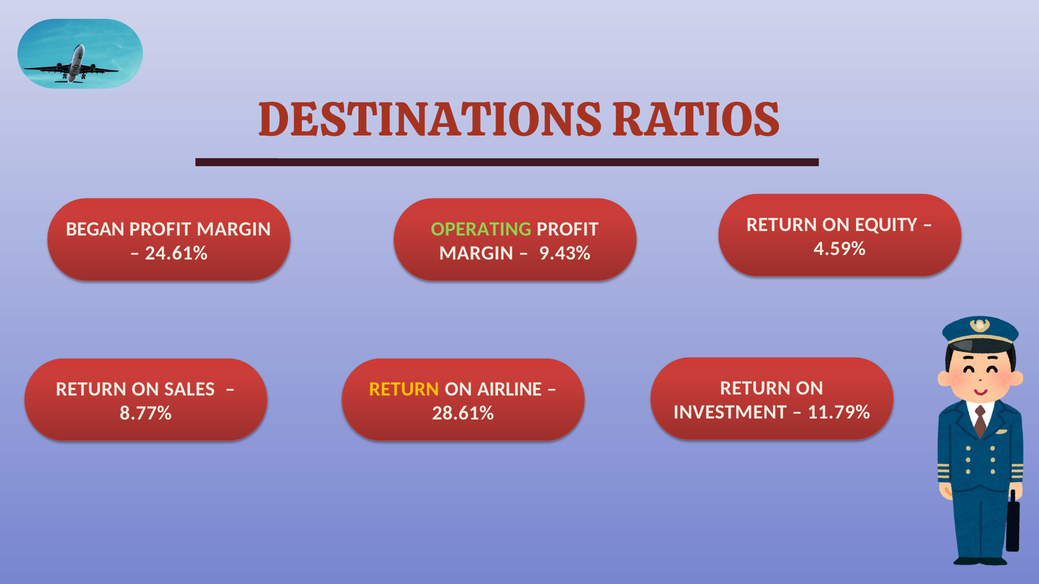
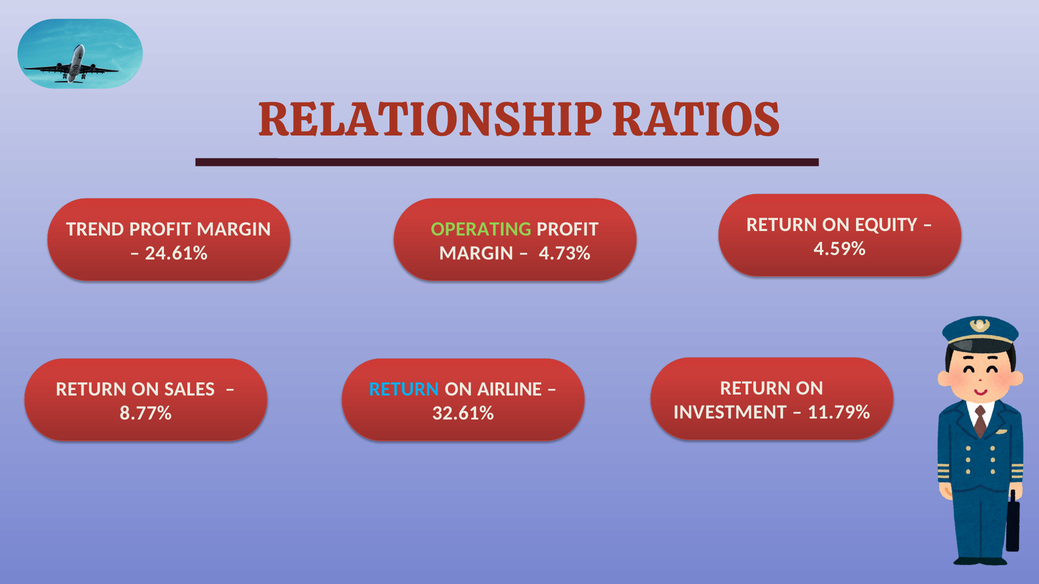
DESTINATIONS: DESTINATIONS -> RELATIONSHIP
BEGAN: BEGAN -> TREND
9.43%: 9.43% -> 4.73%
RETURN at (404, 389) colour: yellow -> light blue
28.61%: 28.61% -> 32.61%
